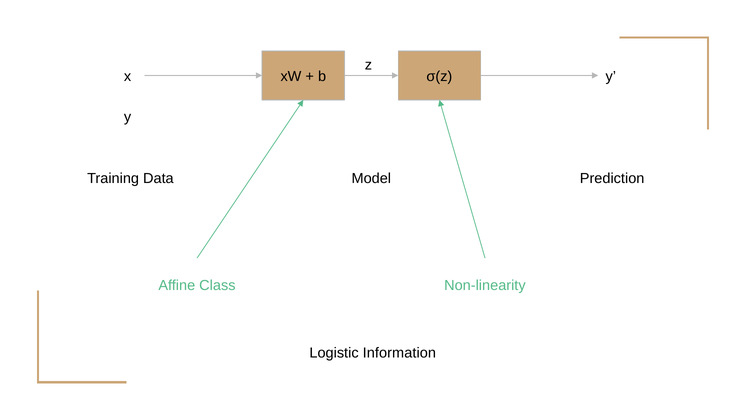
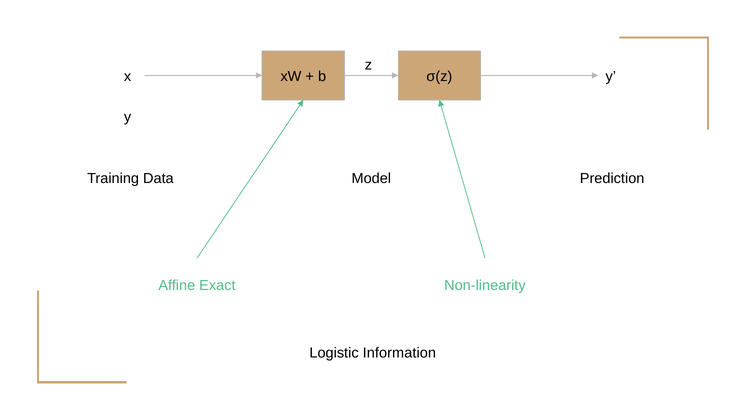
Class: Class -> Exact
